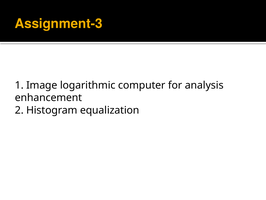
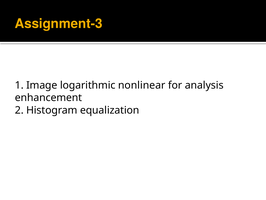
computer: computer -> nonlinear
